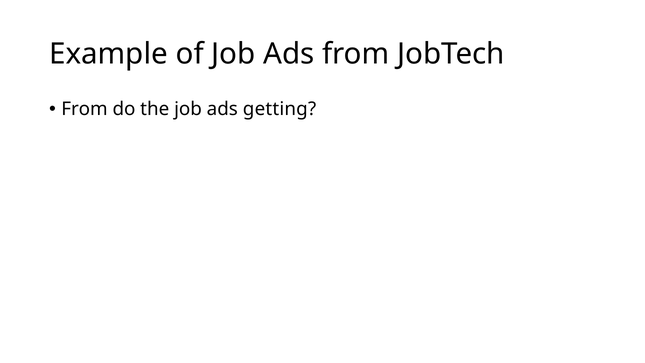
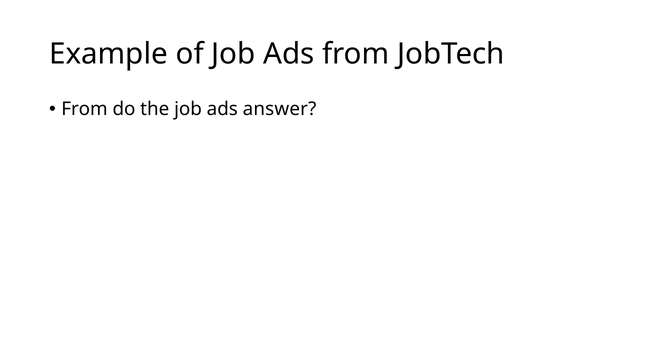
getting: getting -> answer
